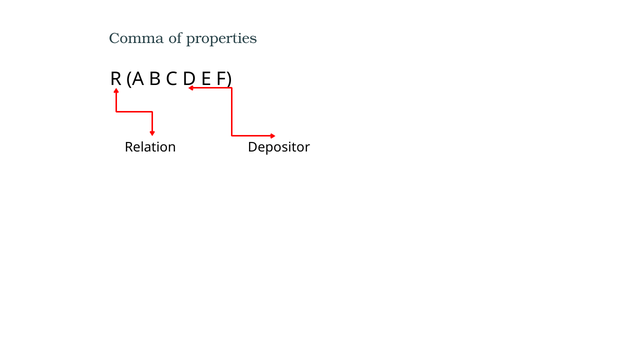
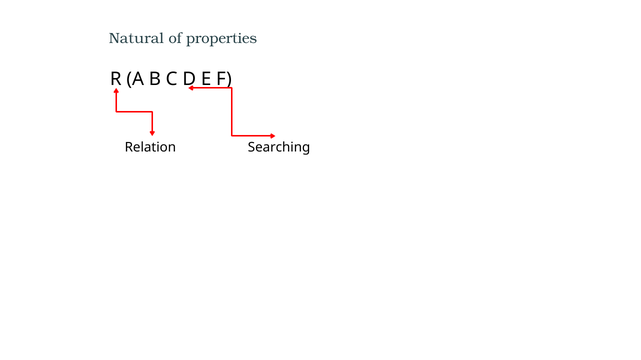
Comma: Comma -> Natural
Depositor: Depositor -> Searching
